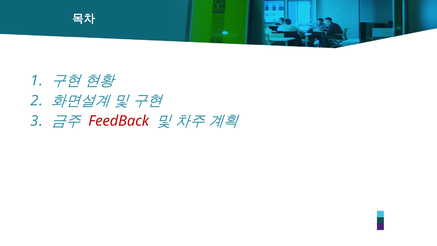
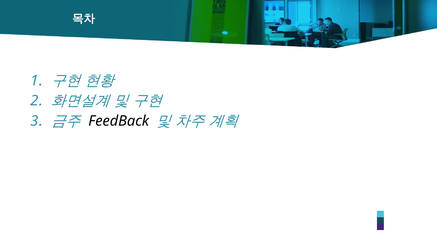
FeedBack colour: red -> black
